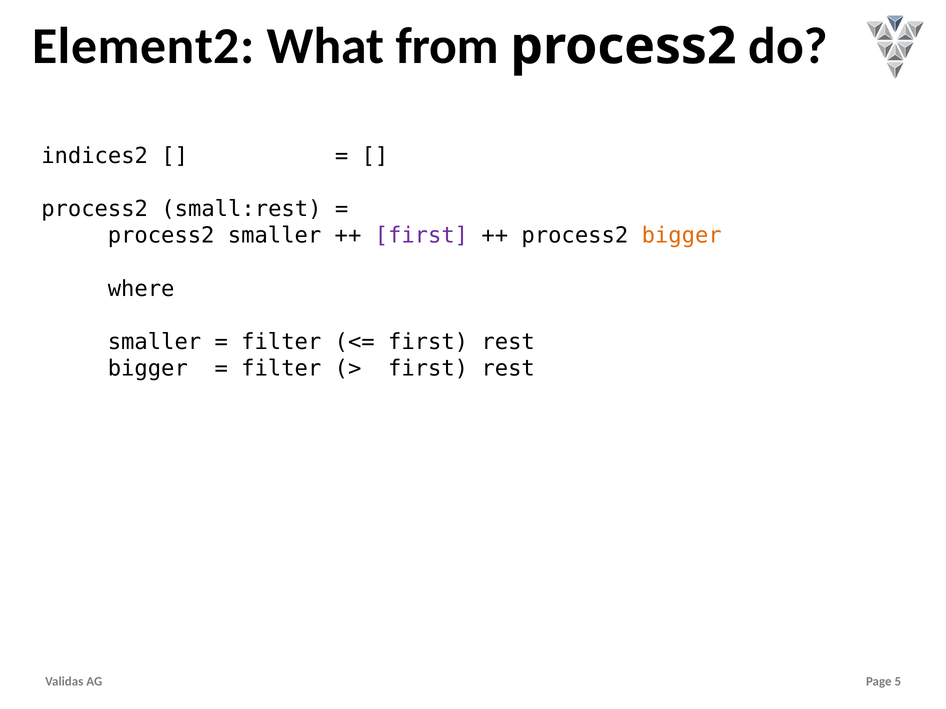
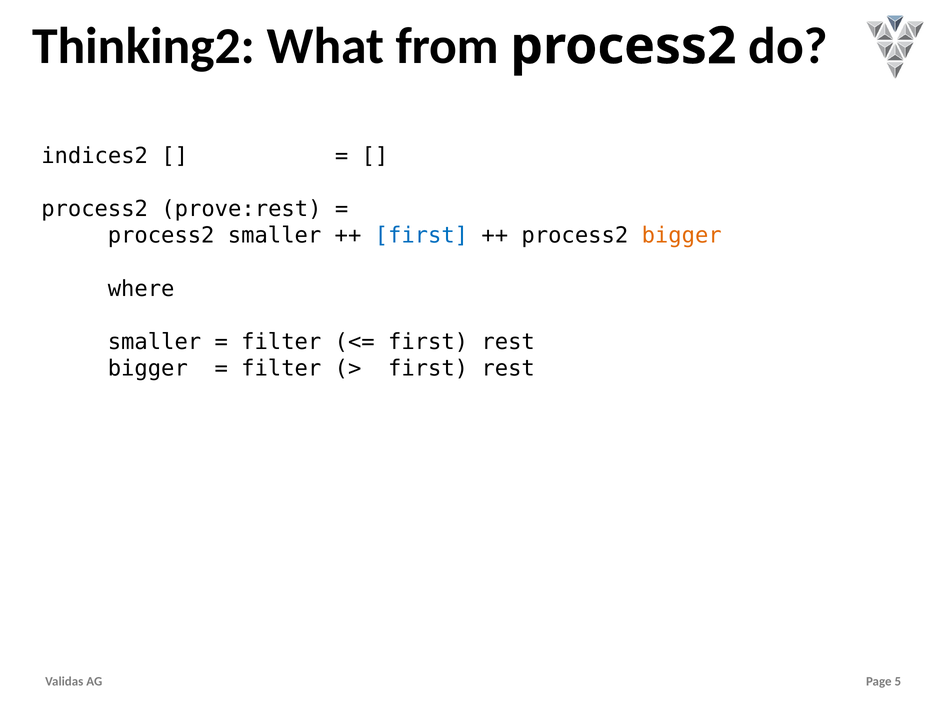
Element2: Element2 -> Thinking2
small:rest: small:rest -> prove:rest
first at (421, 236) colour: purple -> blue
